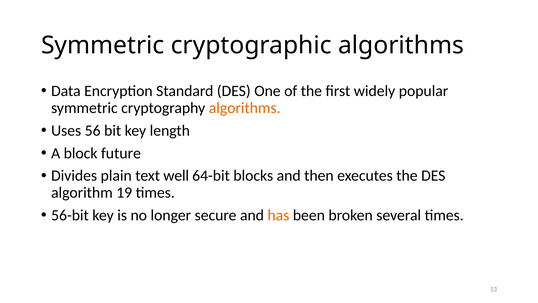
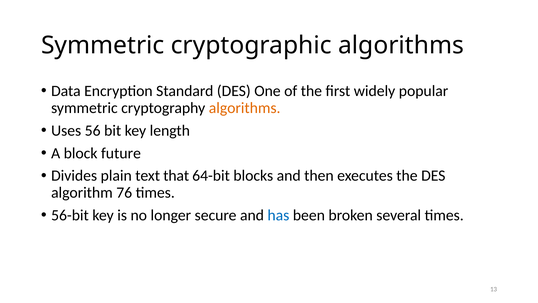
well: well -> that
19: 19 -> 76
has colour: orange -> blue
